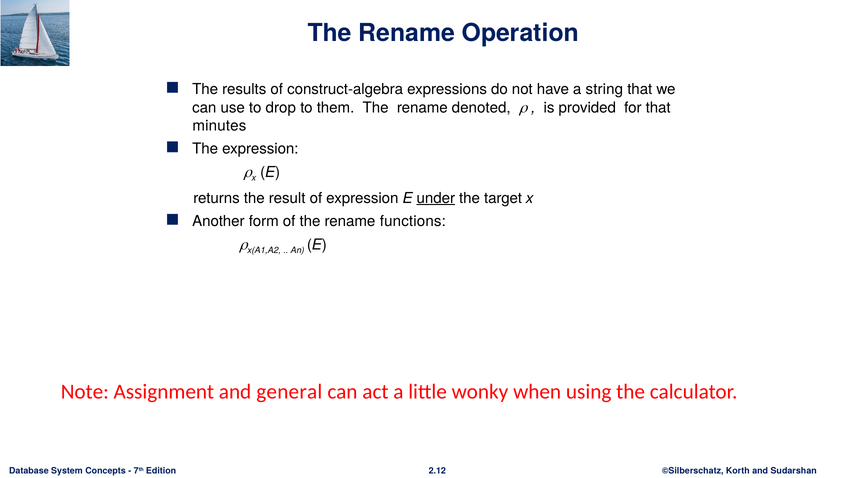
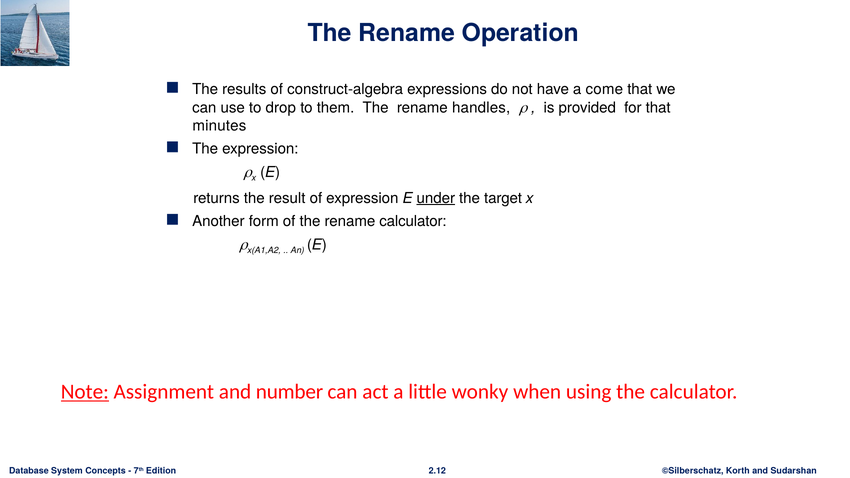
string: string -> come
denoted: denoted -> handles
rename functions: functions -> calculator
Note underline: none -> present
general: general -> number
